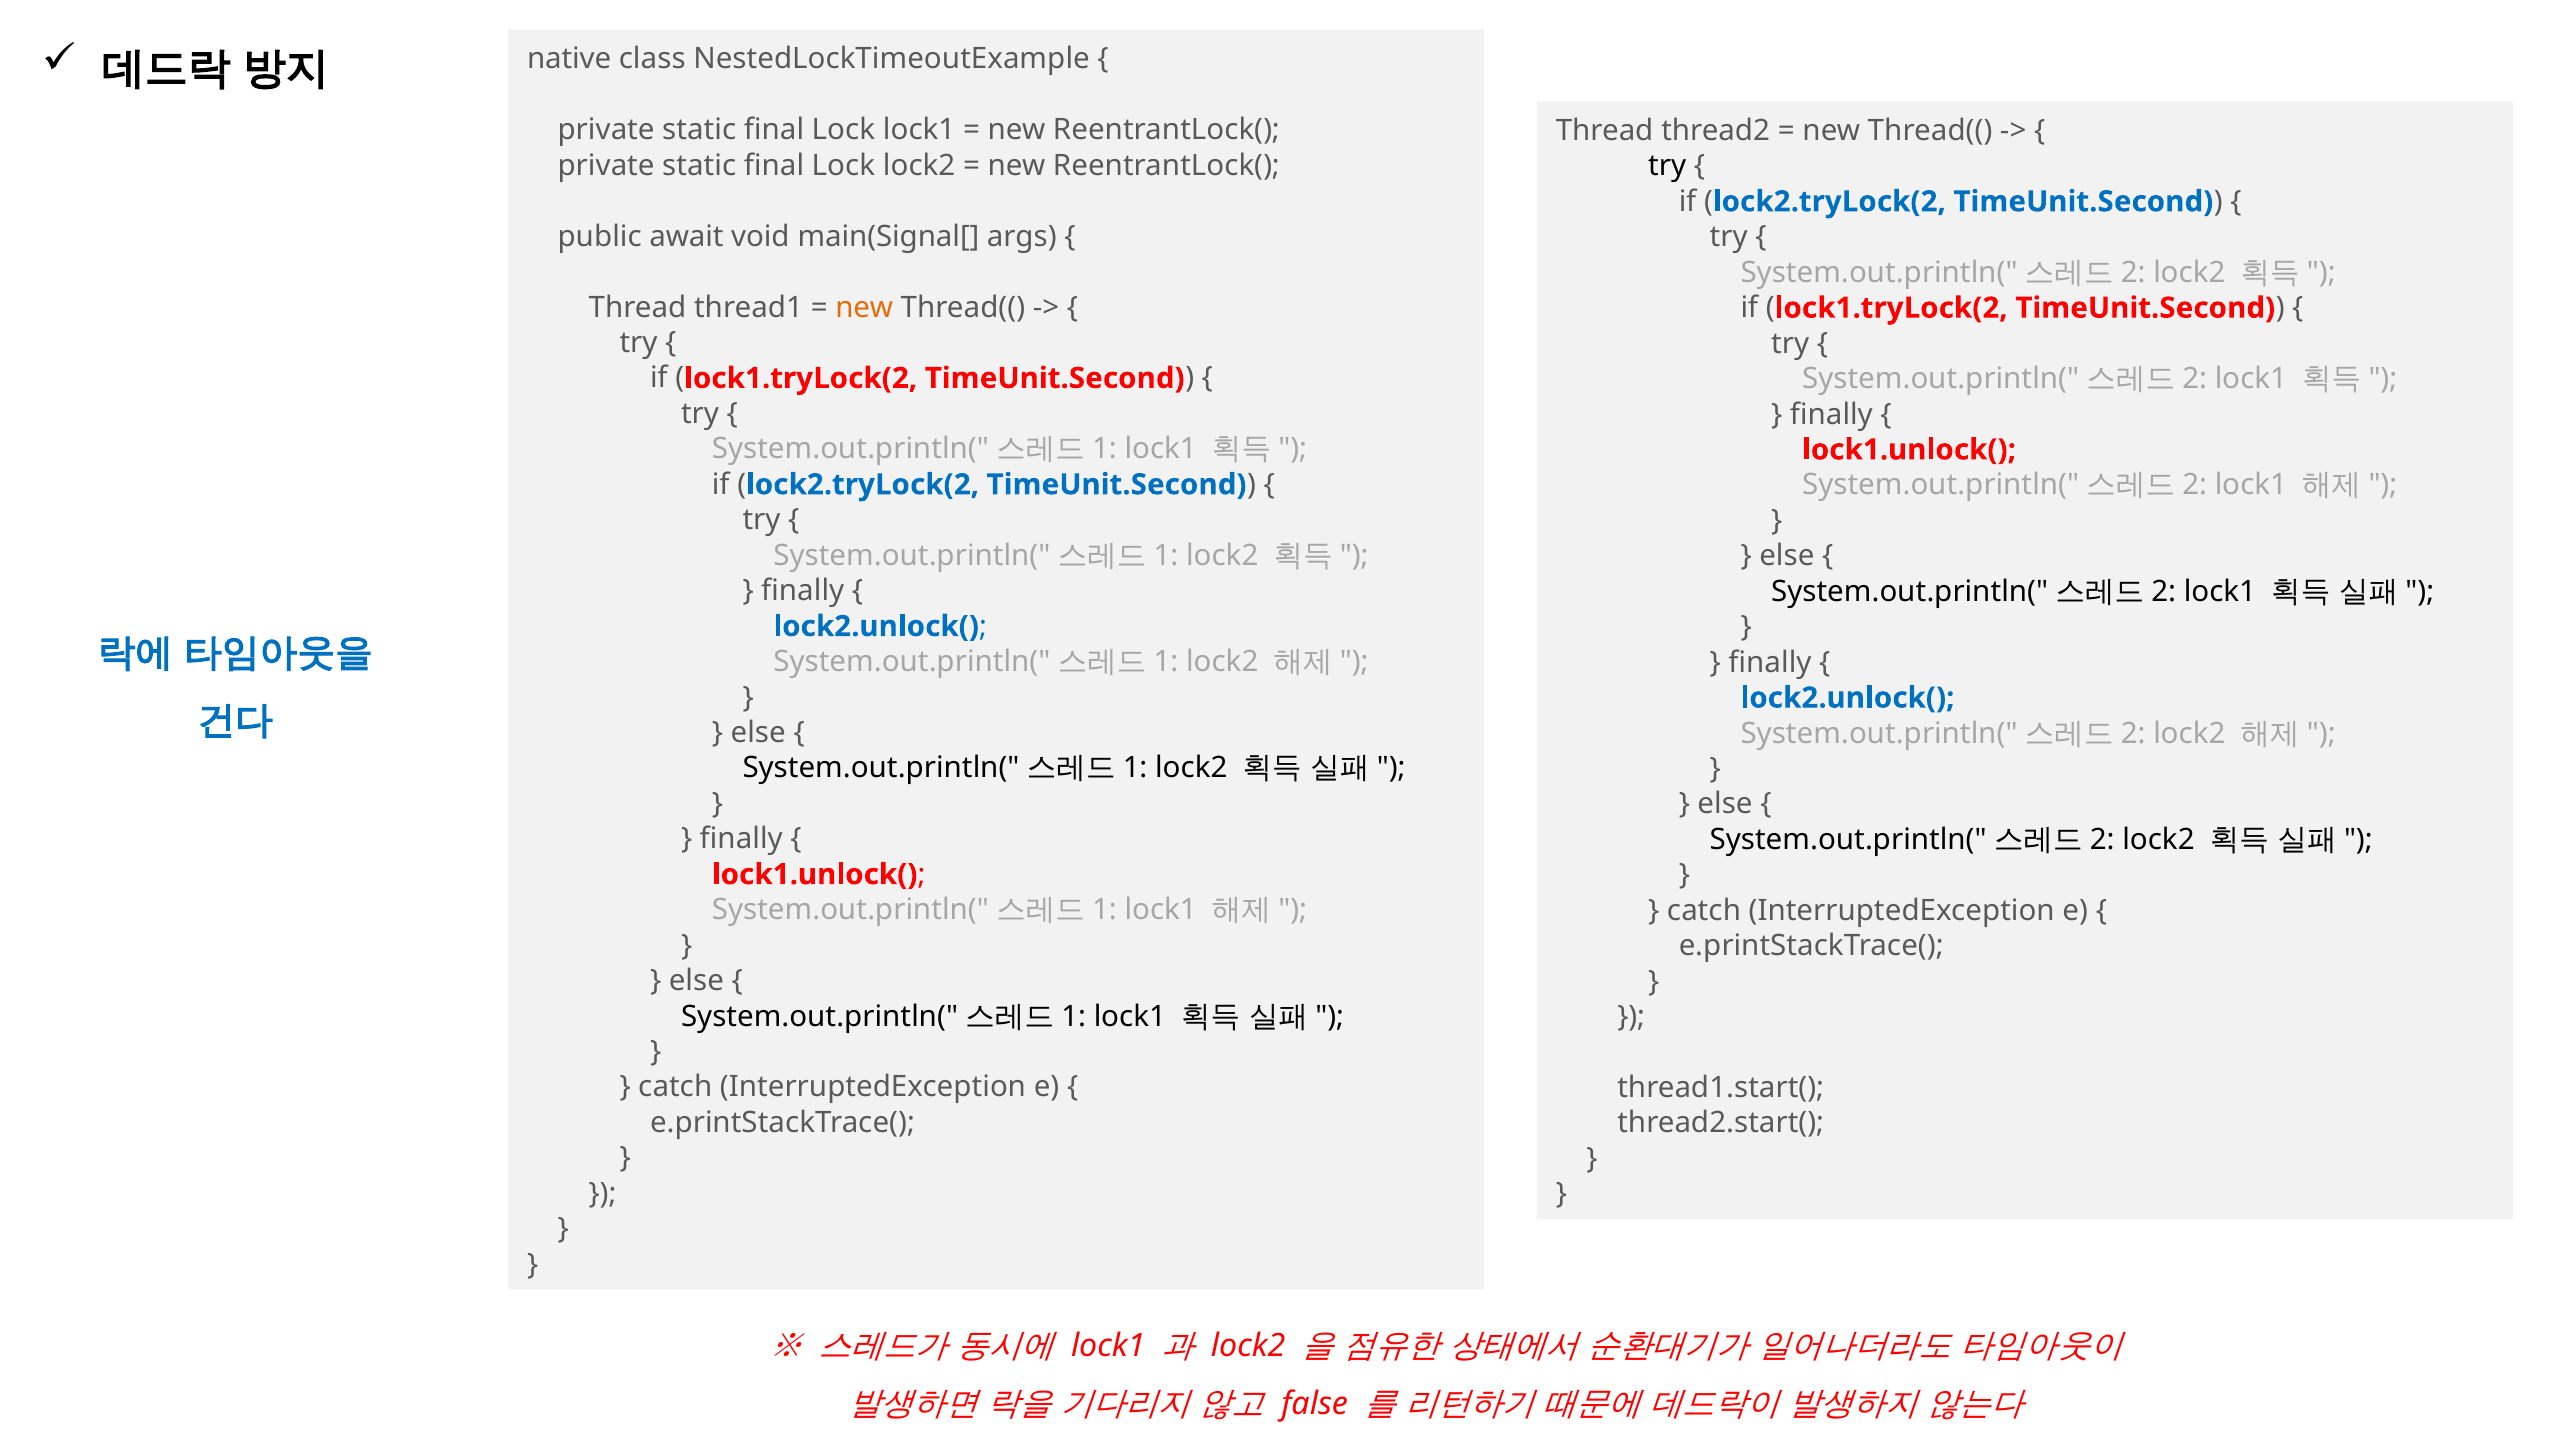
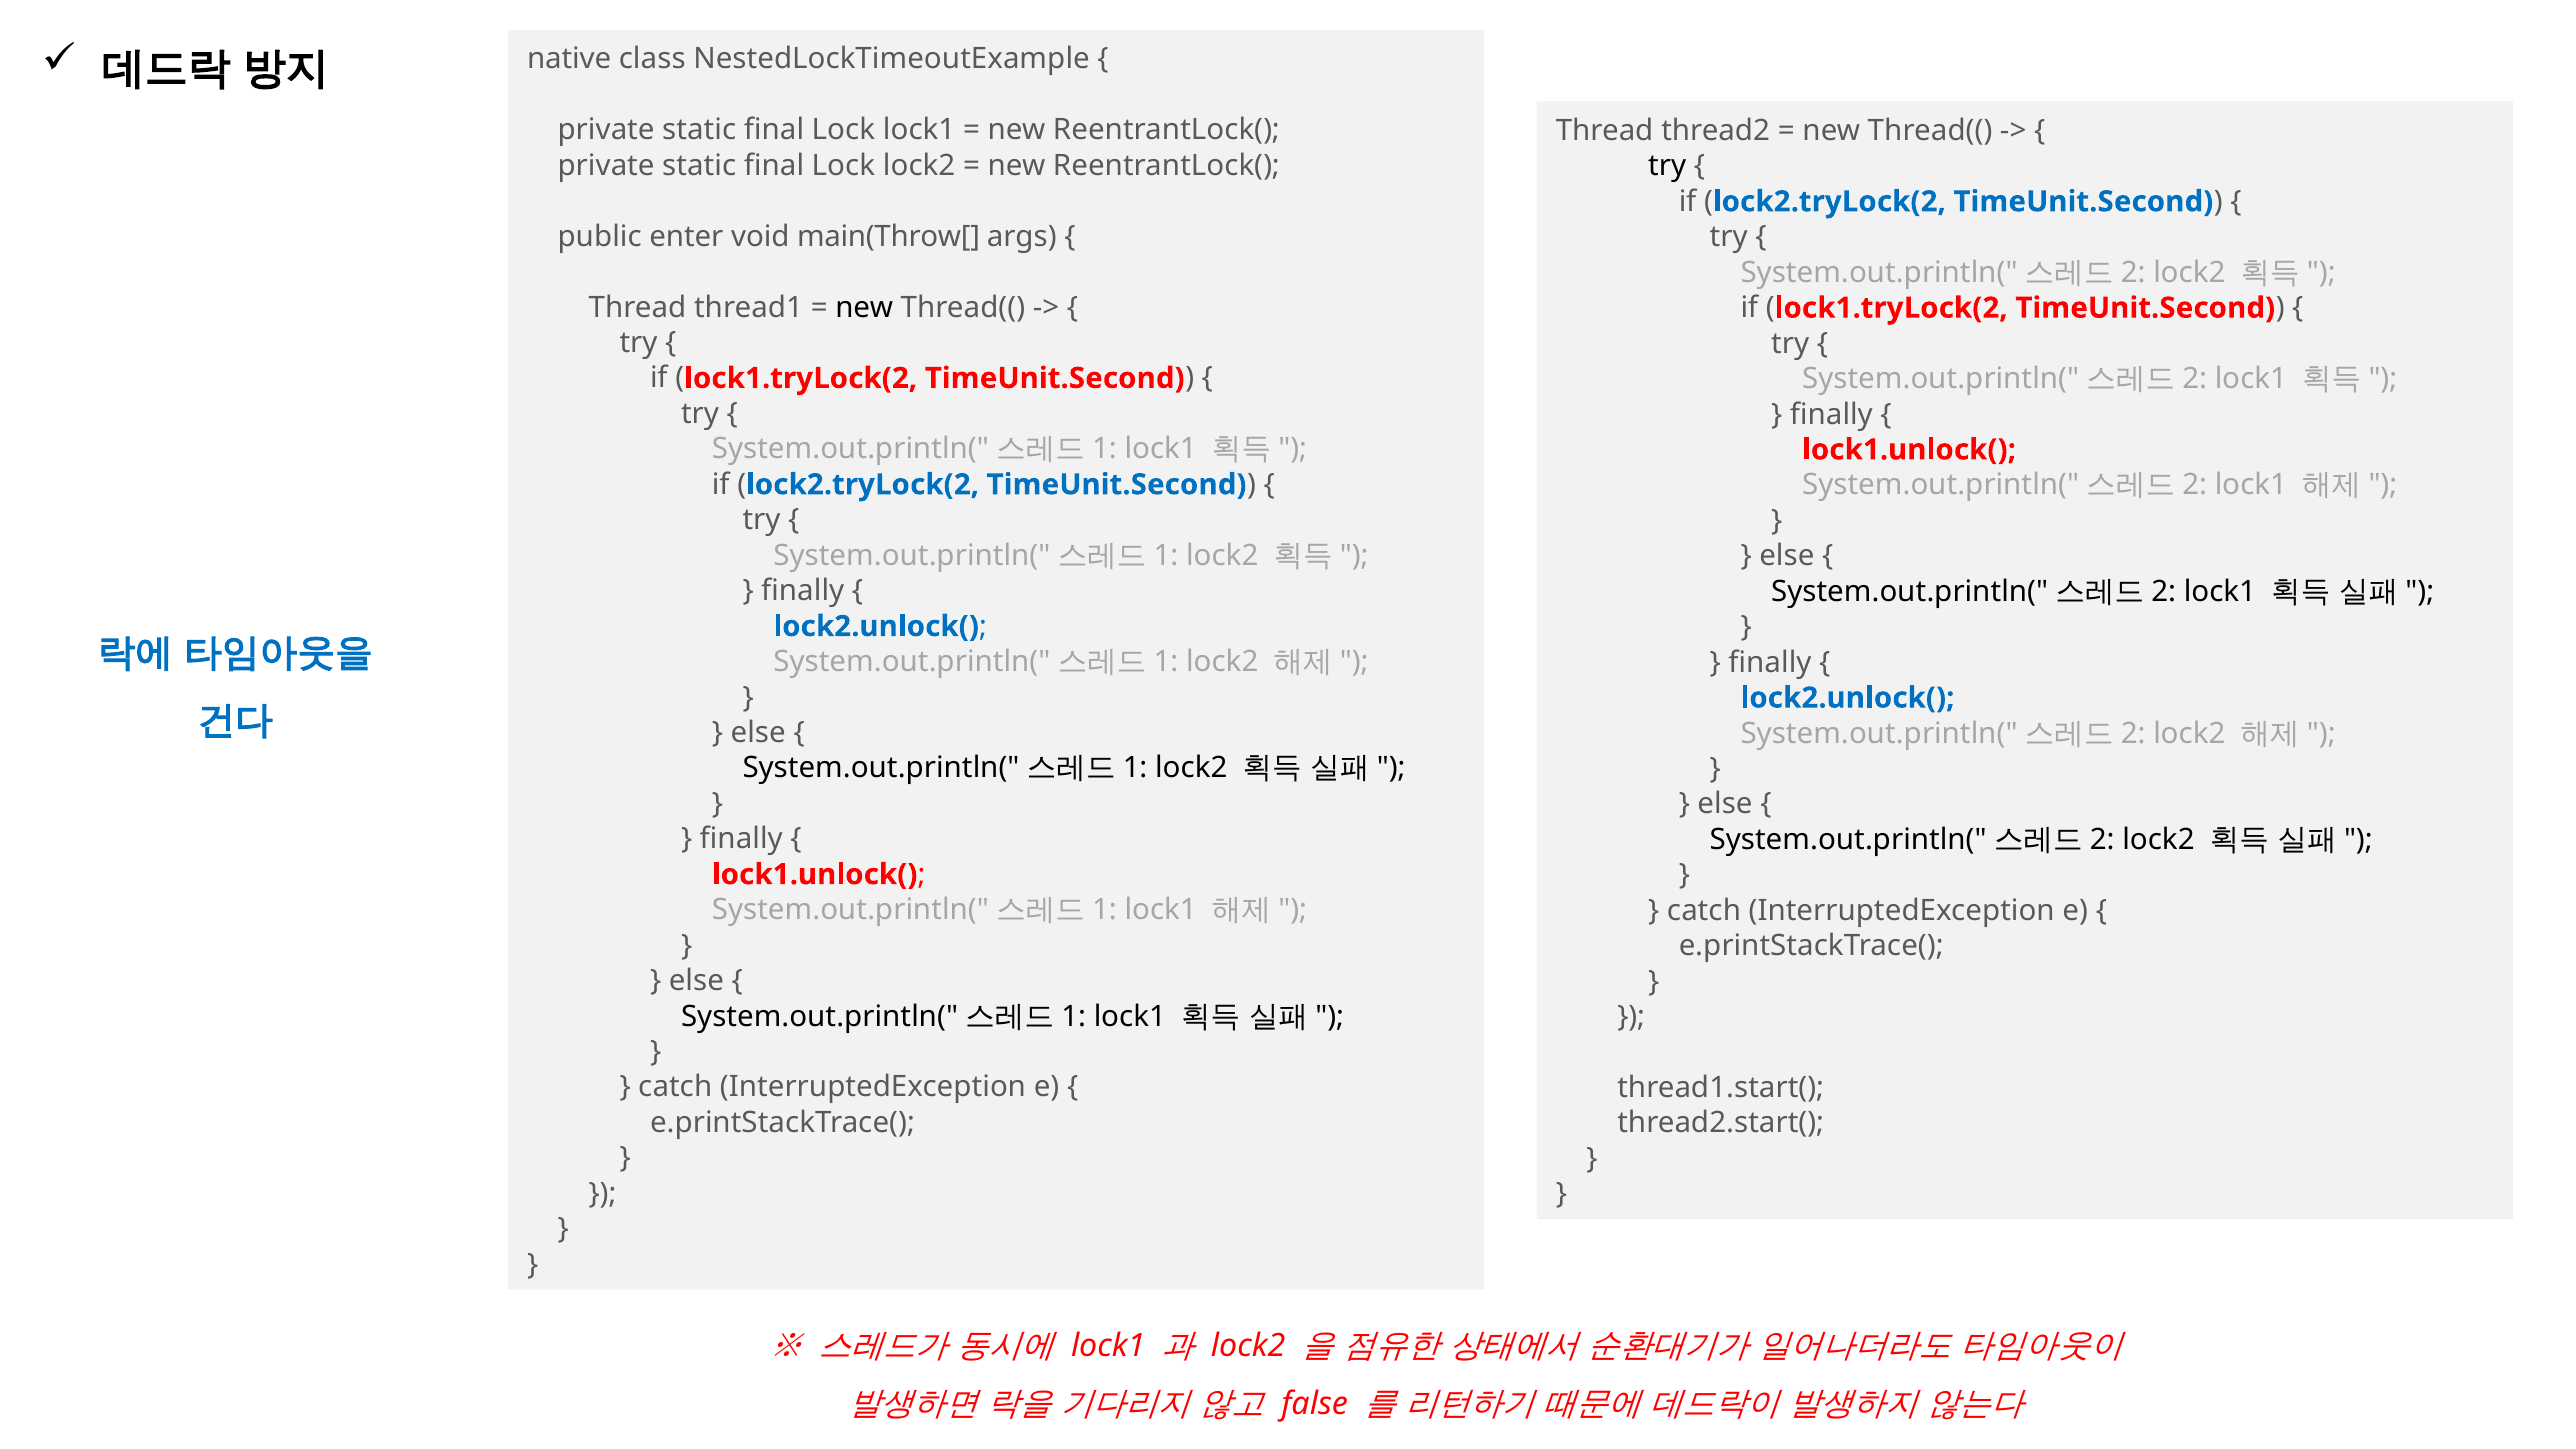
await: await -> enter
main(Signal[: main(Signal[ -> main(Throw[
new at (864, 307) colour: orange -> black
